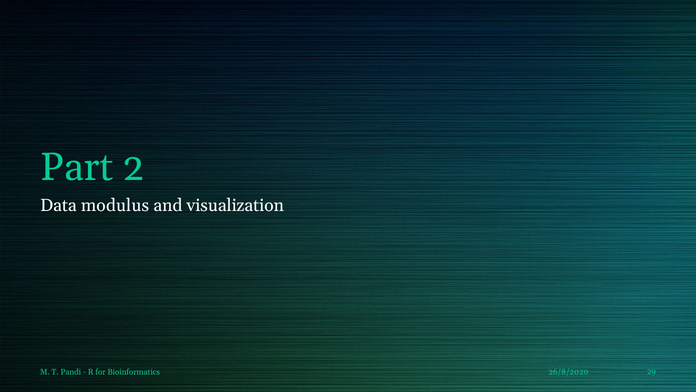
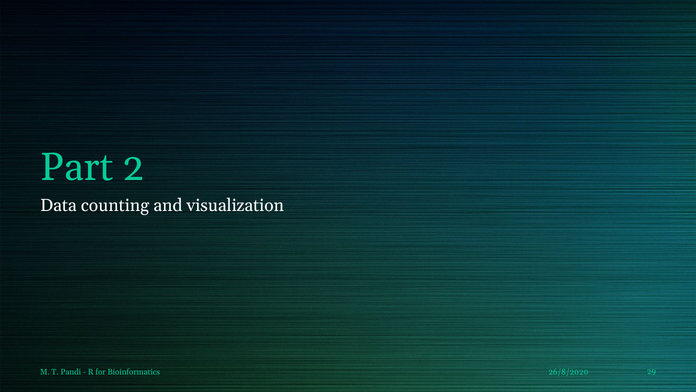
modulus: modulus -> counting
